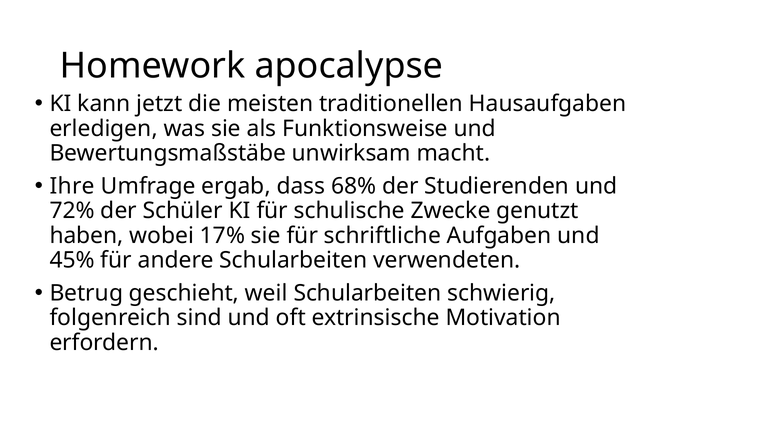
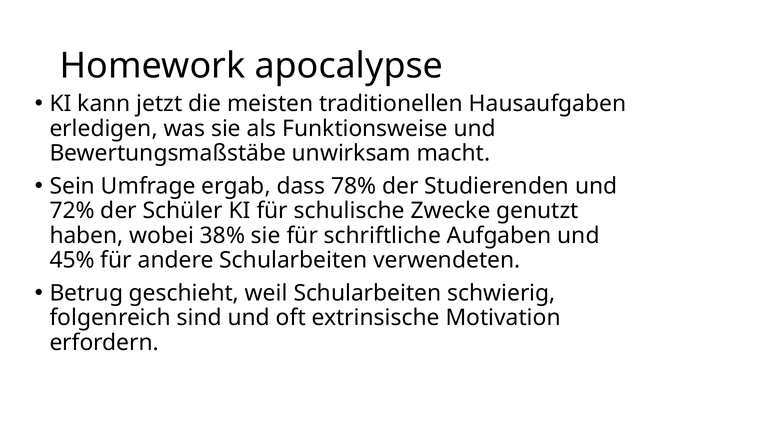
Ihre: Ihre -> Sein
68%: 68% -> 78%
17%: 17% -> 38%
